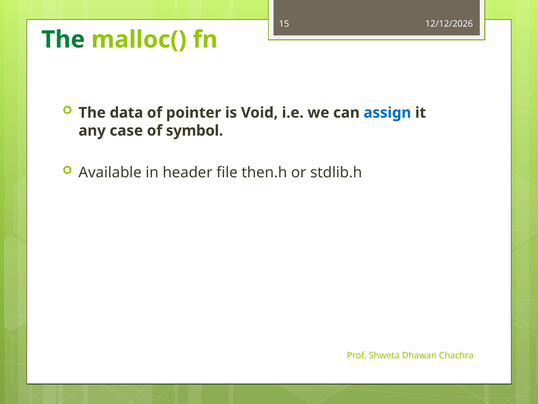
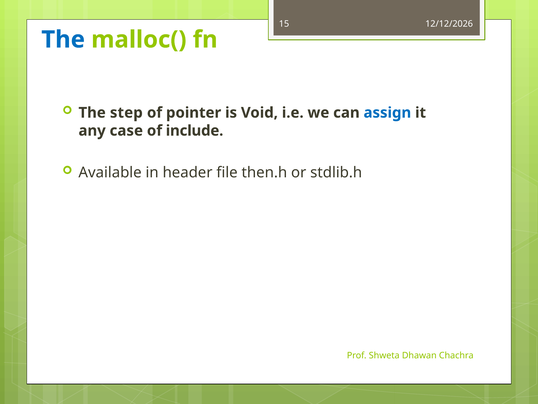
The at (63, 40) colour: green -> blue
data: data -> step
symbol: symbol -> include
